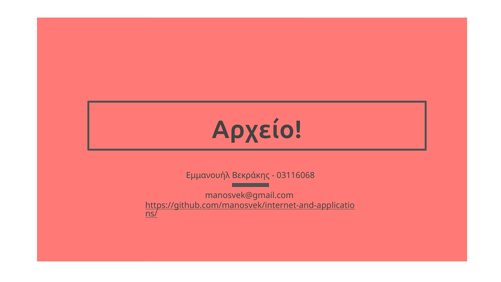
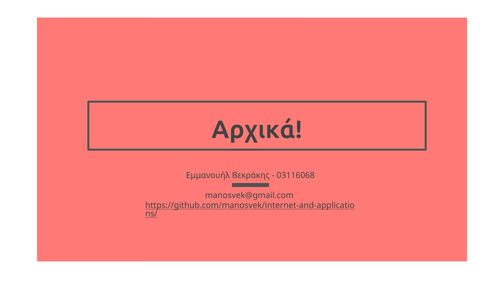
Αρχείο: Αρχείο -> Αρχικά
